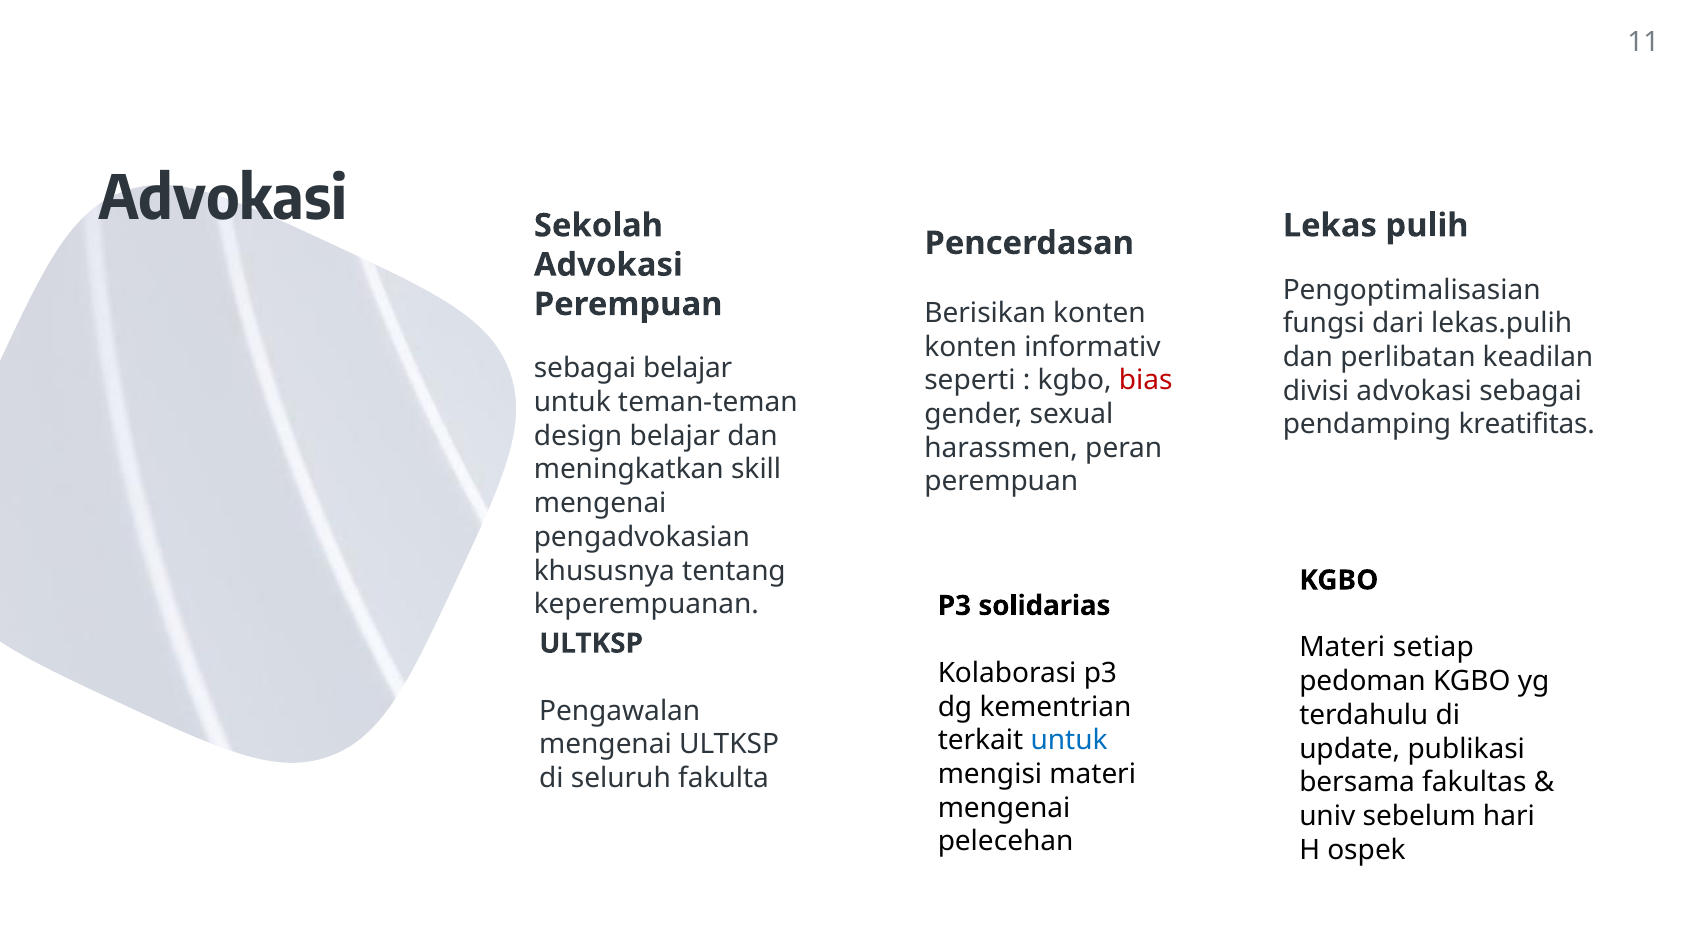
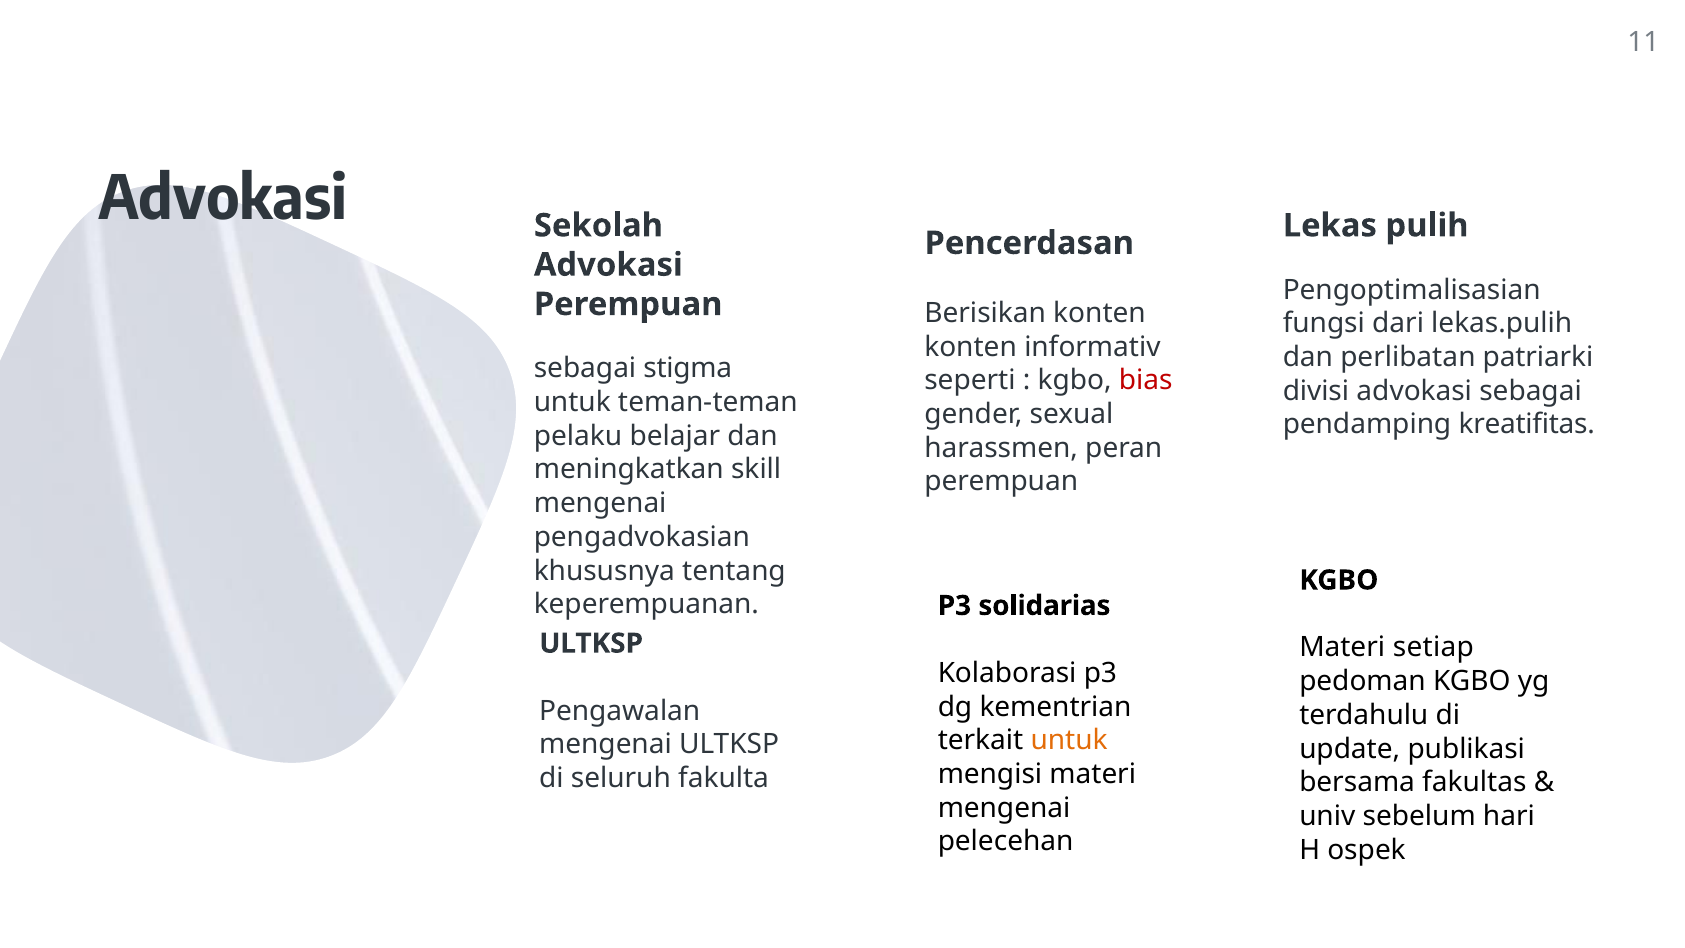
keadilan: keadilan -> patriarki
sebagai belajar: belajar -> stigma
design: design -> pelaku
untuk at (1069, 740) colour: blue -> orange
